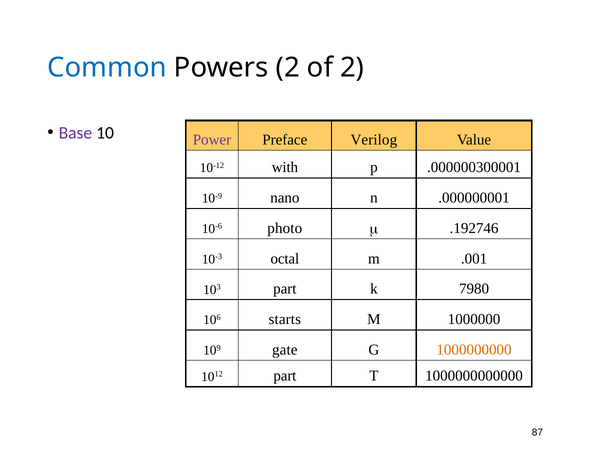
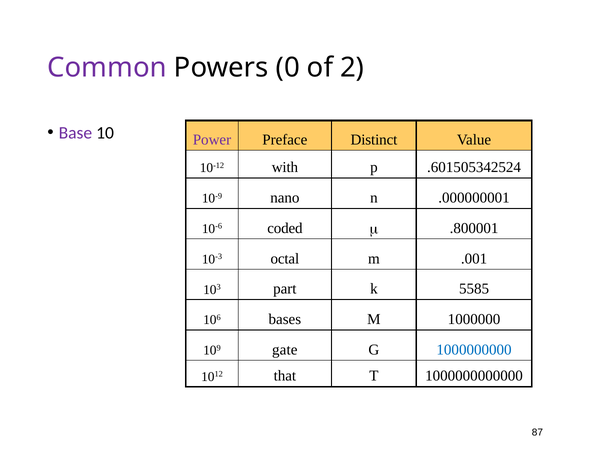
Common colour: blue -> purple
Powers 2: 2 -> 0
Verilog: Verilog -> Distinct
.000000300001: .000000300001 -> .601505342524
.192746: .192746 -> .800001
photo: photo -> coded
7980: 7980 -> 5585
starts: starts -> bases
1000000000 colour: orange -> blue
1012 part: part -> that
